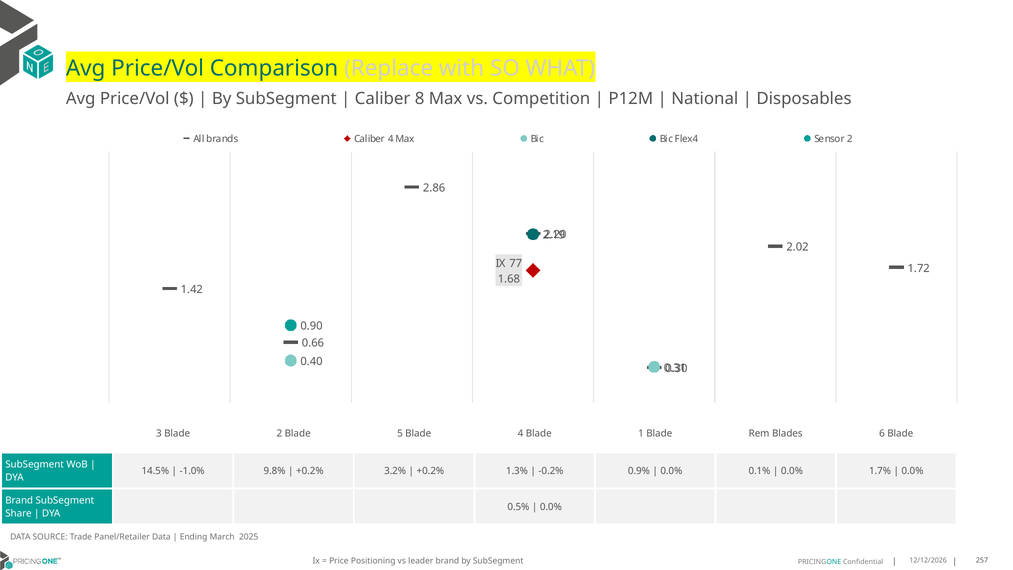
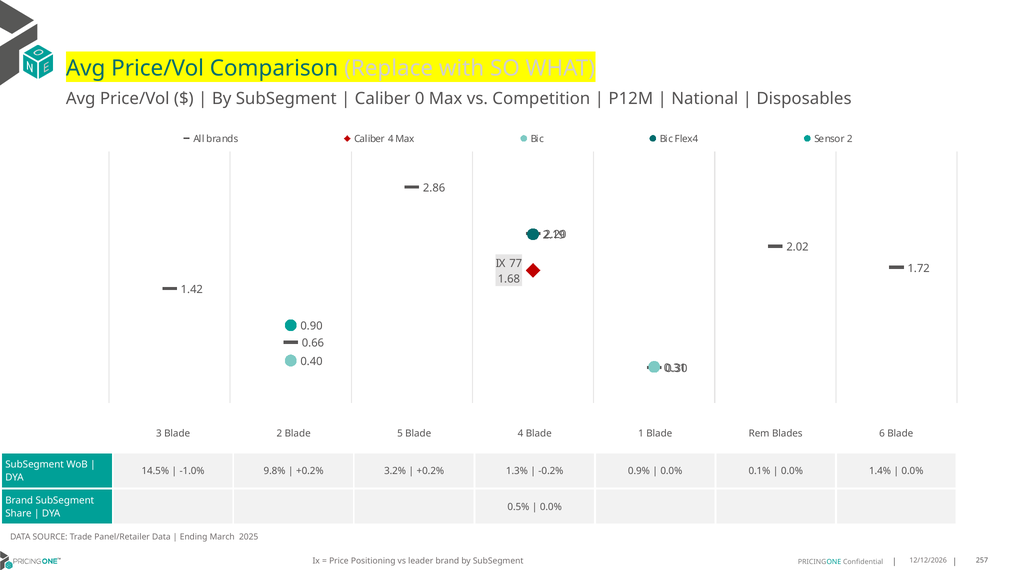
8: 8 -> 0
1.7%: 1.7% -> 1.4%
